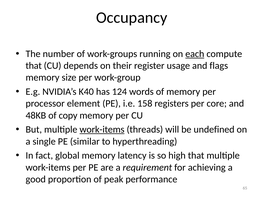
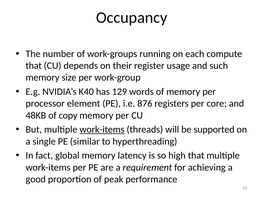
each underline: present -> none
flags: flags -> such
124: 124 -> 129
158: 158 -> 876
undefined: undefined -> supported
